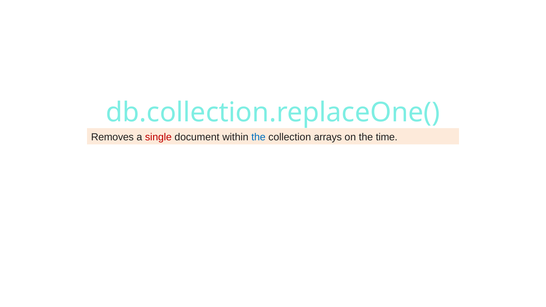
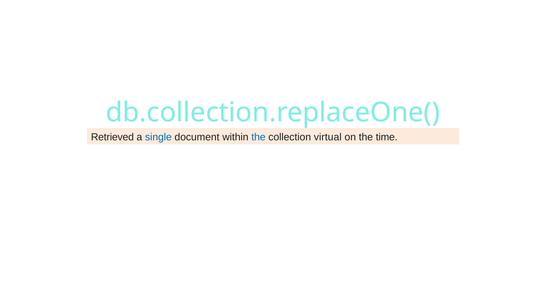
Removes: Removes -> Retrieved
single colour: red -> blue
arrays: arrays -> virtual
